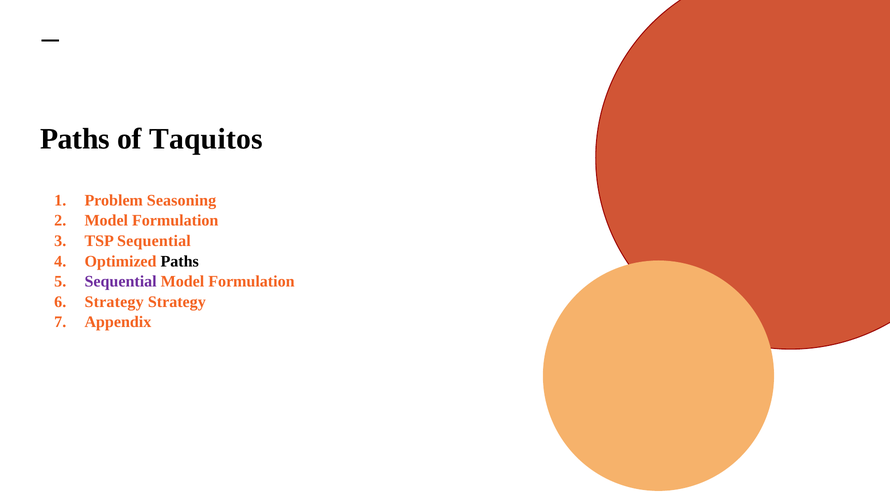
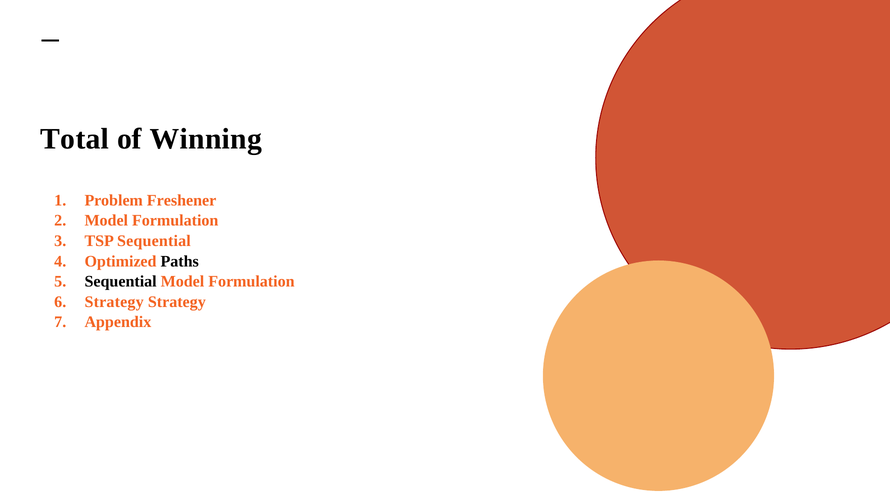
Paths at (75, 139): Paths -> Total
Taquitos: Taquitos -> Winning
Seasoning: Seasoning -> Freshener
Sequential at (121, 281) colour: purple -> black
